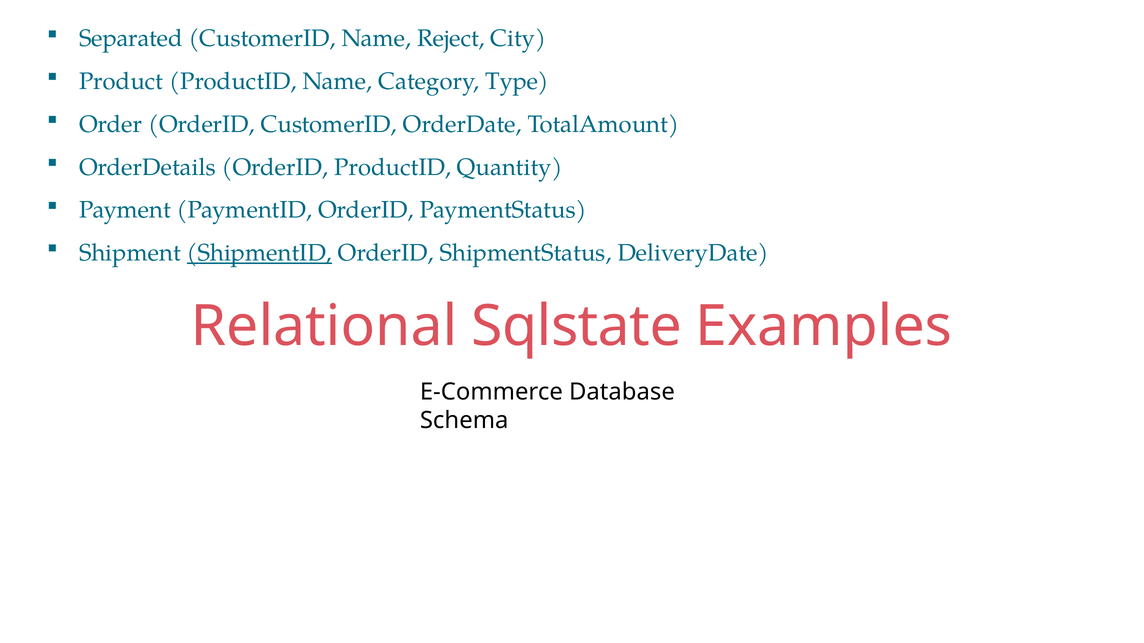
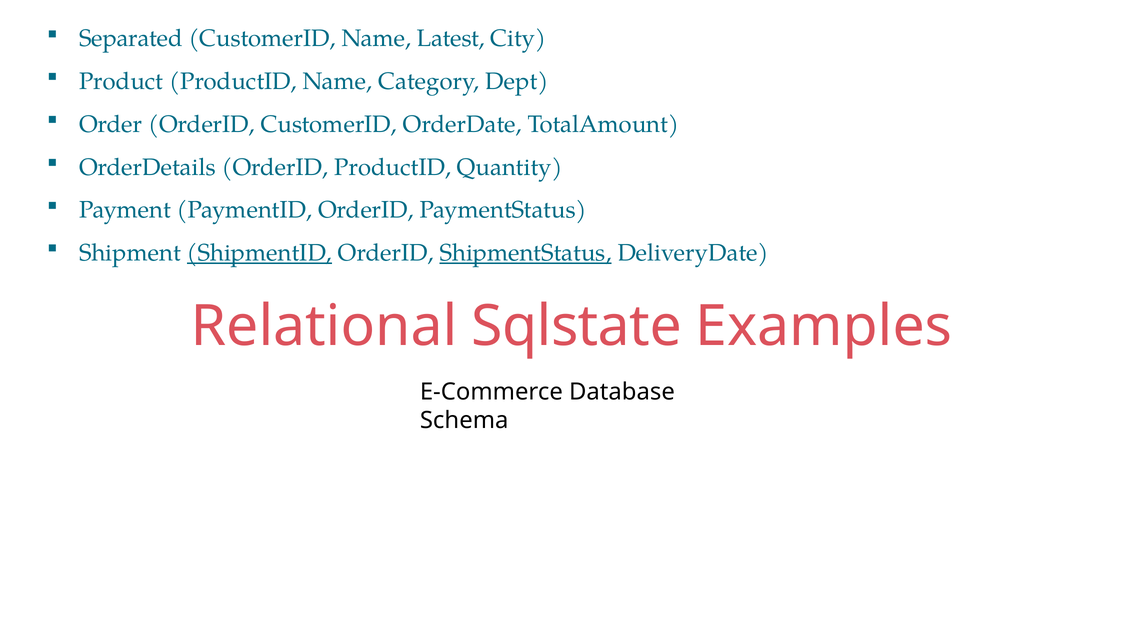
Reject: Reject -> Latest
Type: Type -> Dept
ShipmentStatus underline: none -> present
